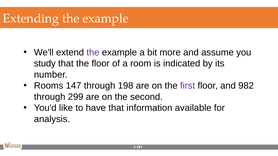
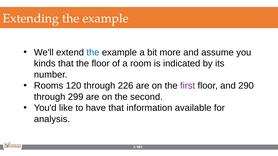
the at (93, 53) colour: purple -> blue
study: study -> kinds
147: 147 -> 120
198: 198 -> 226
982: 982 -> 290
